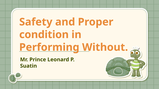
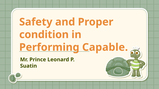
Without: Without -> Capable
